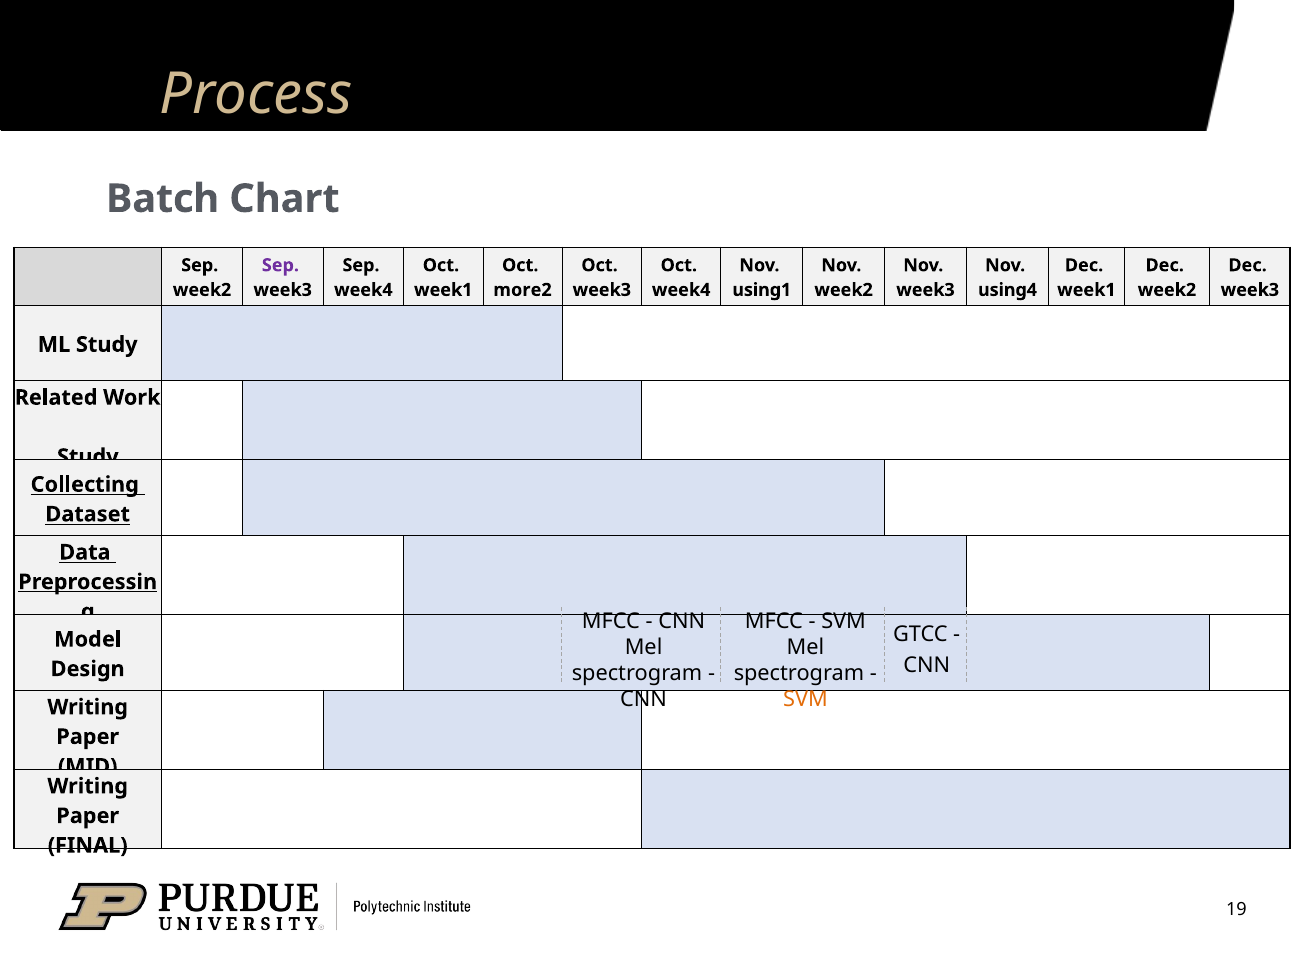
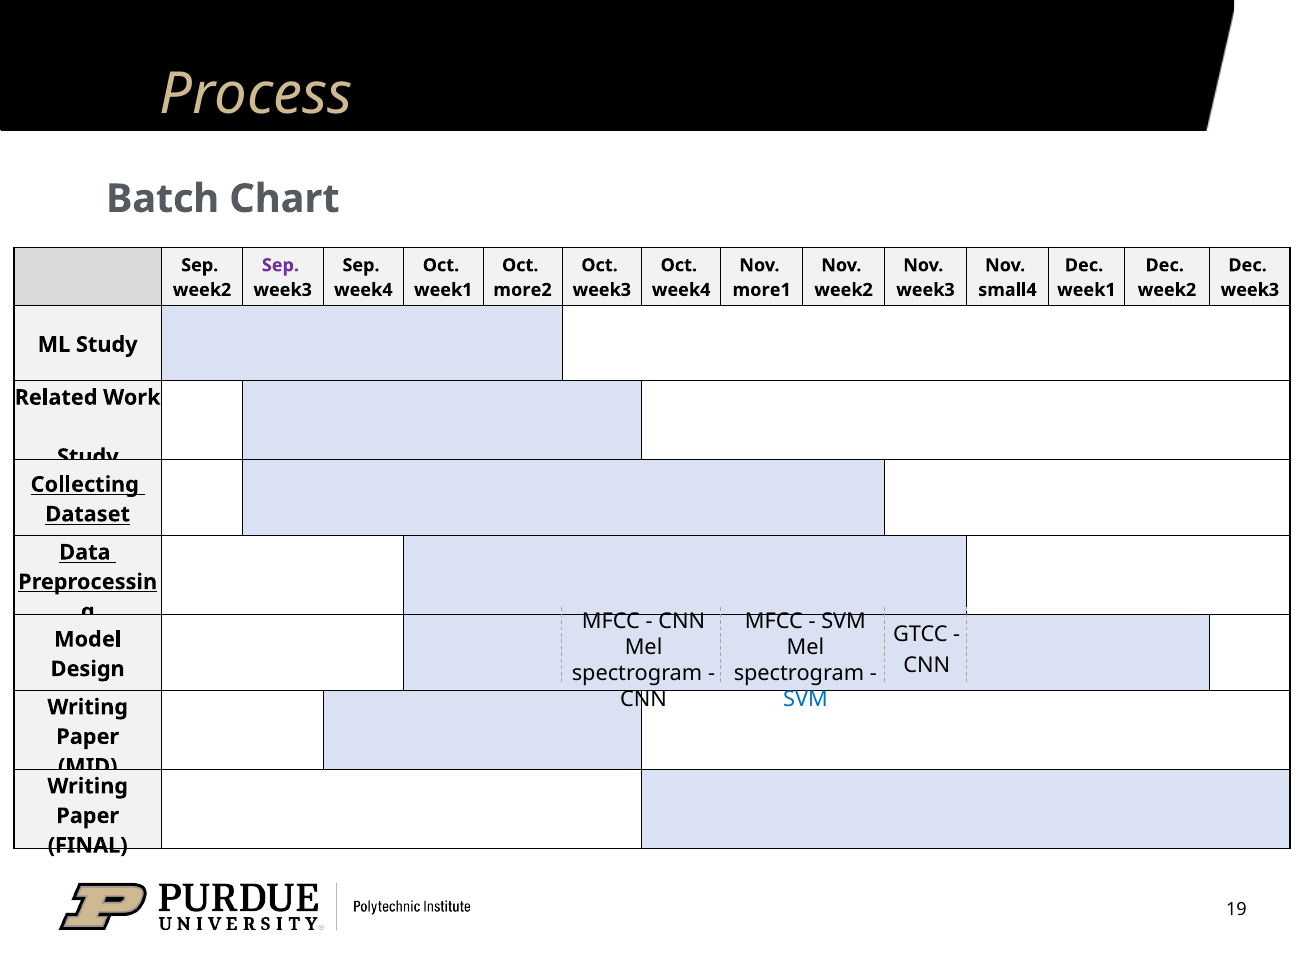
using1: using1 -> more1
using4: using4 -> small4
SVM at (805, 699) colour: orange -> blue
